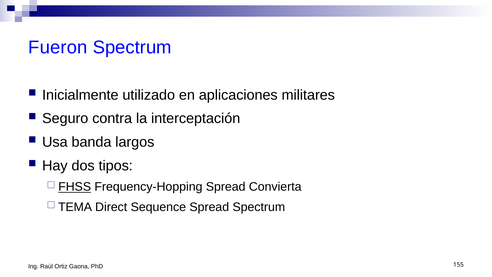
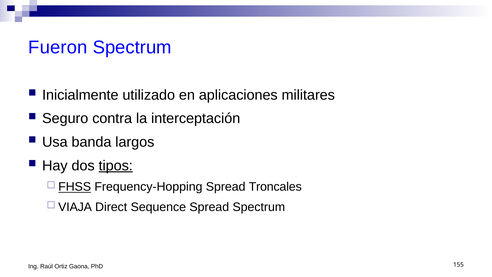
tipos underline: none -> present
Convierta: Convierta -> Troncales
TEMA: TEMA -> VIAJA
